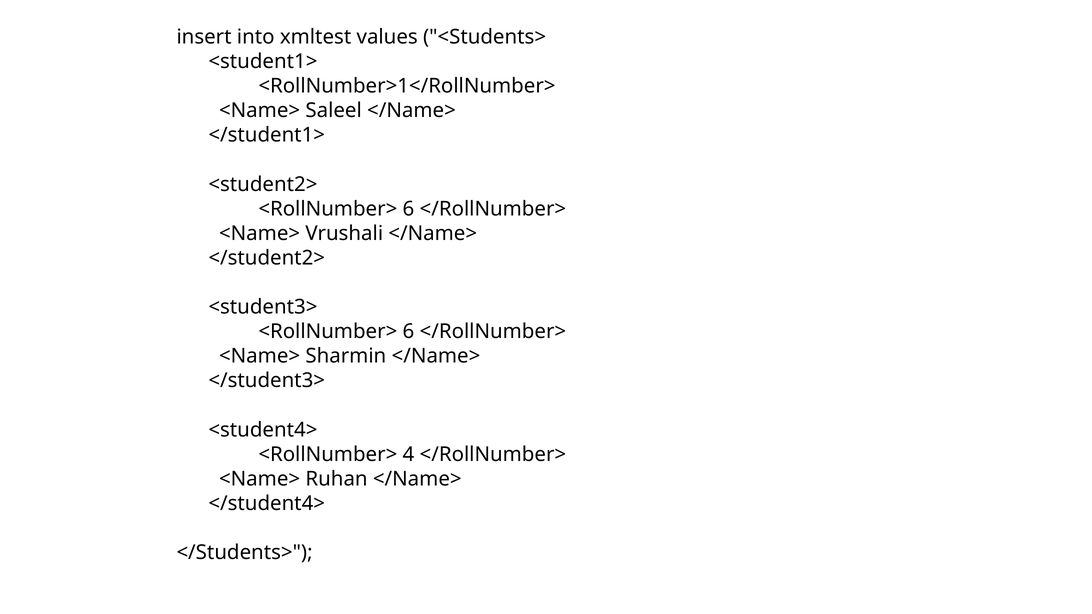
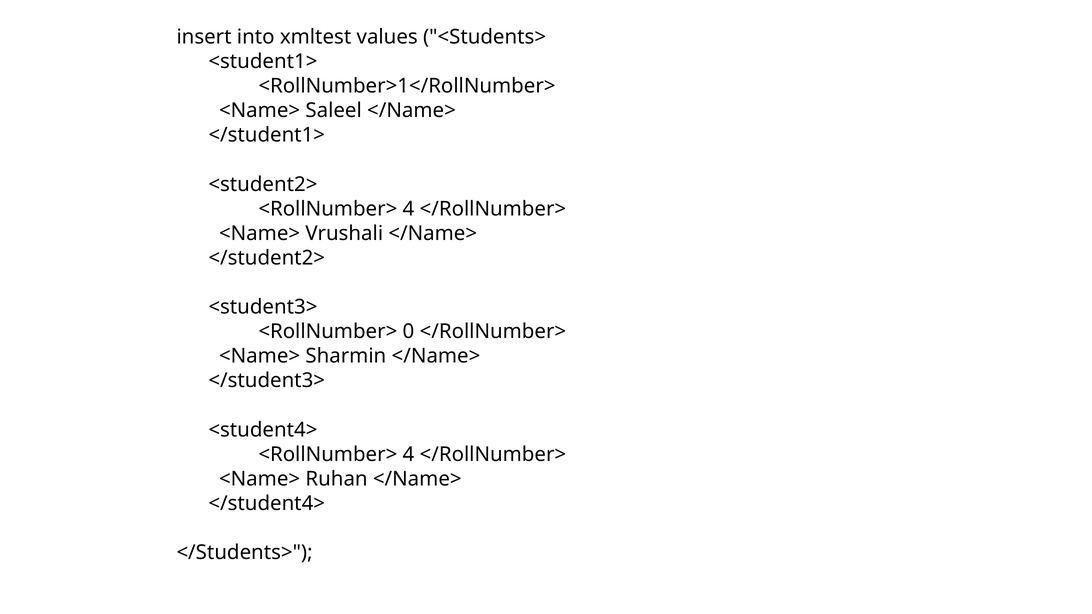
6 at (408, 209): 6 -> 4
6 at (408, 332): 6 -> 0
